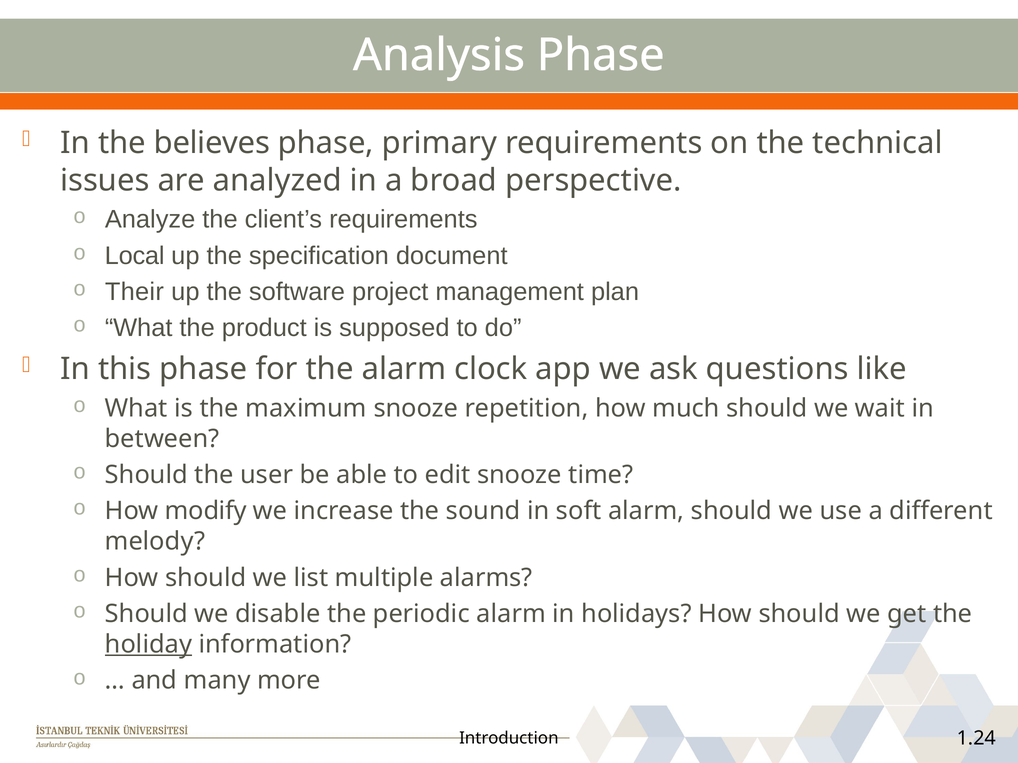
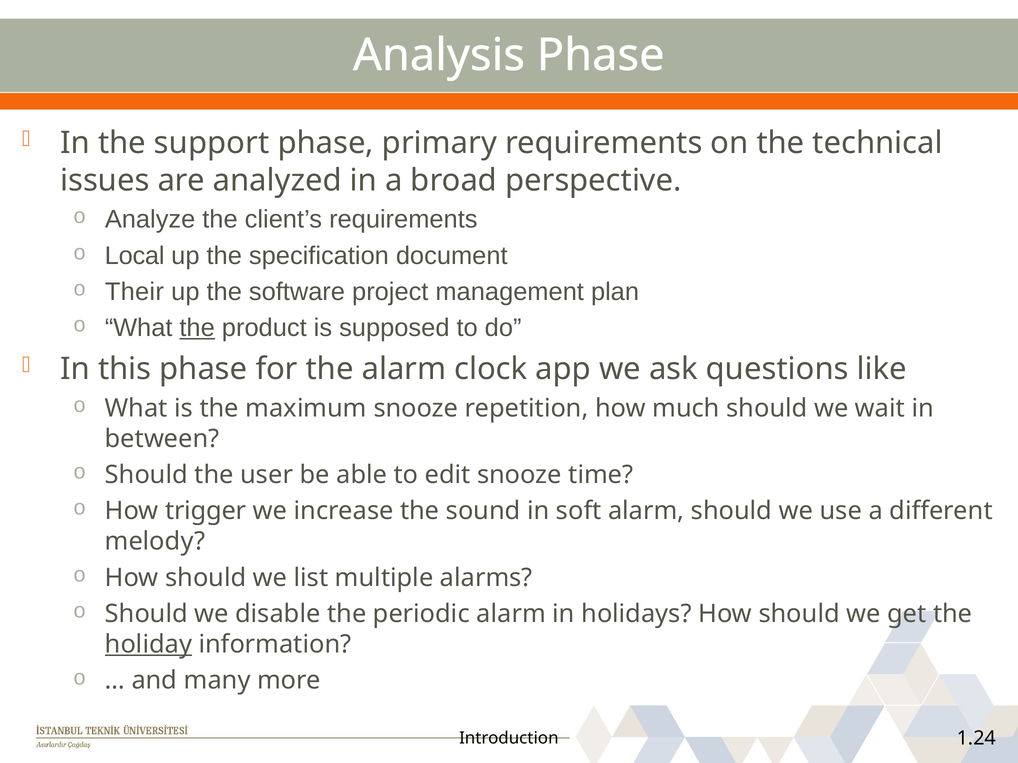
believes: believes -> support
the at (197, 328) underline: none -> present
modify: modify -> trigger
